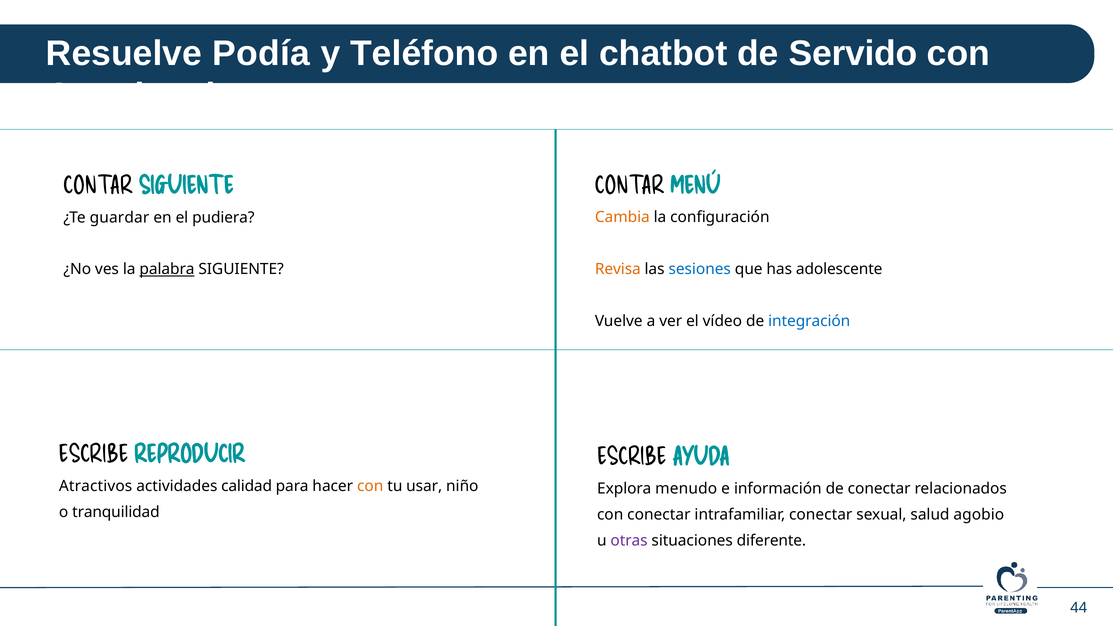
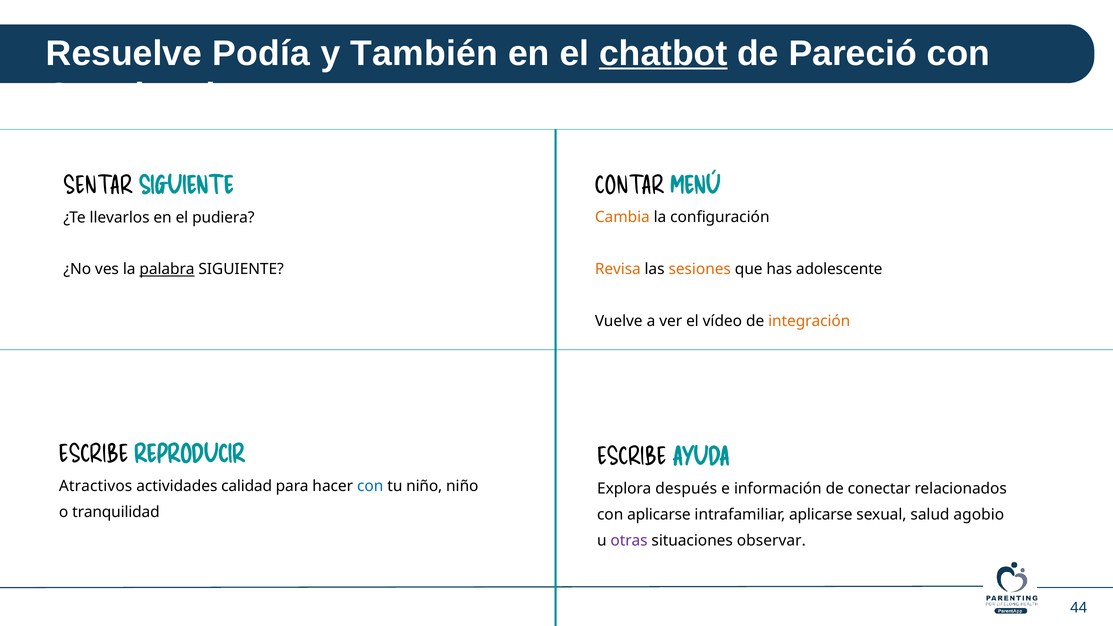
Teléfono: Teléfono -> También
chatbot underline: none -> present
Servido: Servido -> Pareció
CONTAR at (98, 186): CONTAR -> SENTAR
guardar: guardar -> llevarlos
sesiones colour: blue -> orange
integración colour: blue -> orange
con at (370, 486) colour: orange -> blue
tu usar: usar -> niño
menudo: menudo -> después
con conectar: conectar -> aplicarse
intrafamiliar conectar: conectar -> aplicarse
diferente: diferente -> observar
